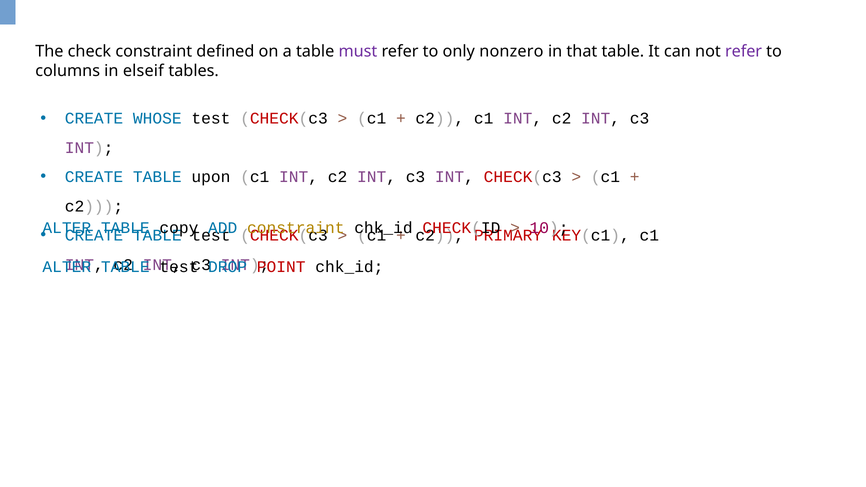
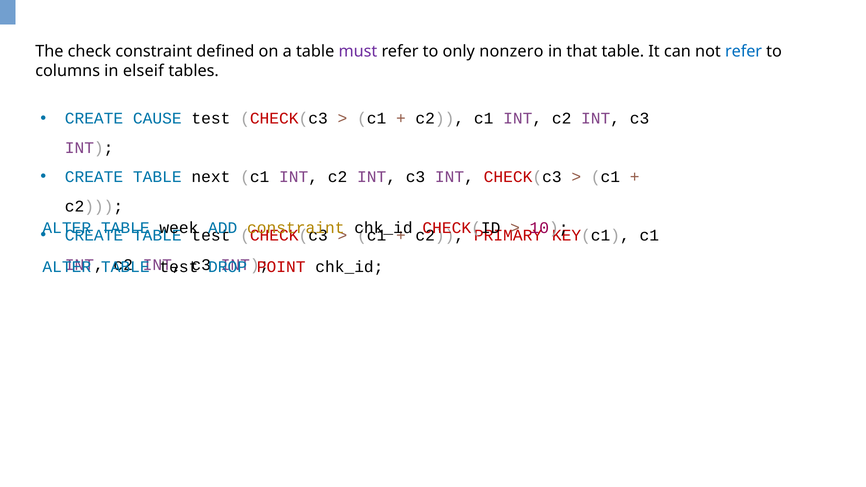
refer at (744, 51) colour: purple -> blue
WHOSE: WHOSE -> CAUSE
upon: upon -> next
copy: copy -> week
